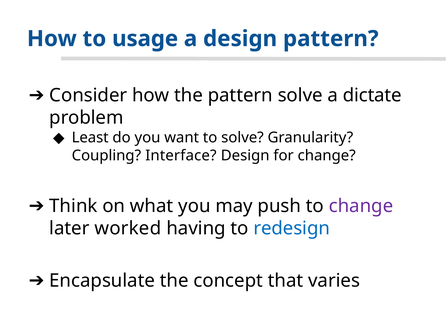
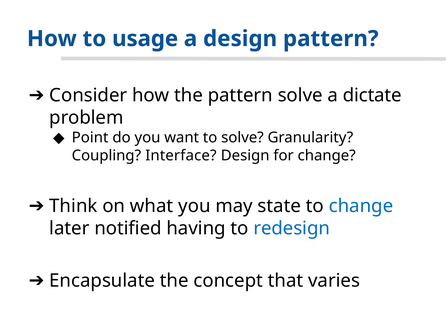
Least: Least -> Point
push: push -> state
change at (361, 206) colour: purple -> blue
worked: worked -> notified
